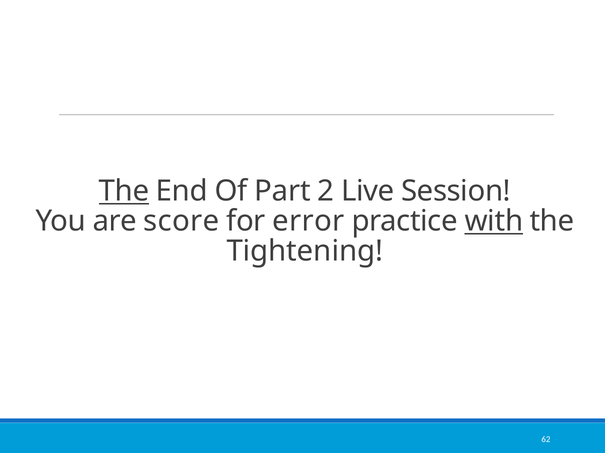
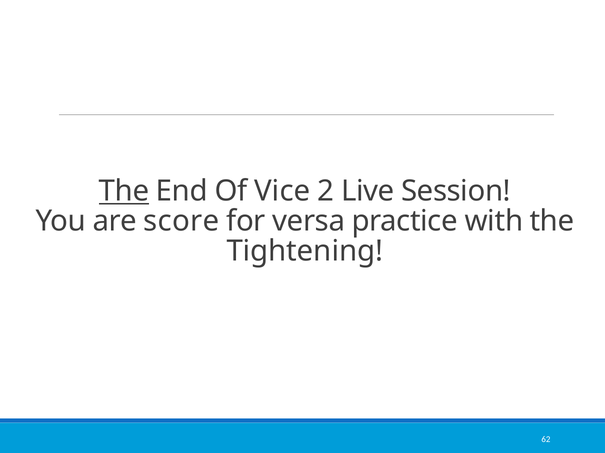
Part: Part -> Vice
error: error -> versa
with underline: present -> none
